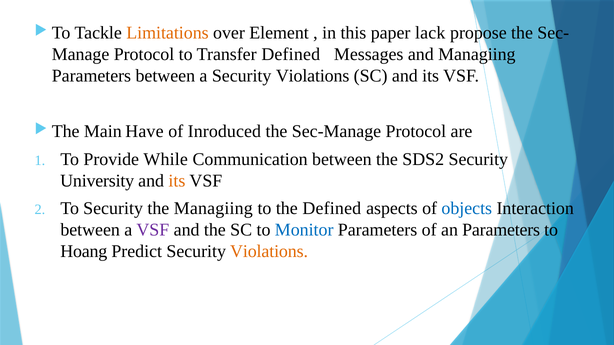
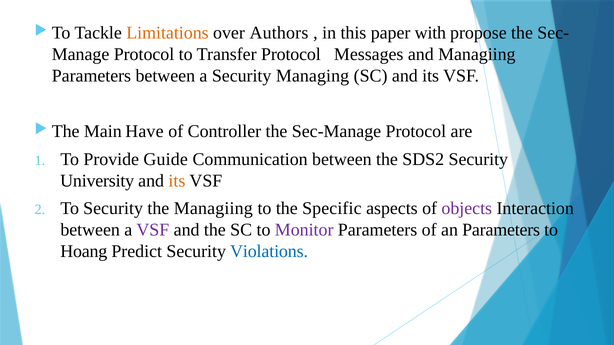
Element: Element -> Authors
lack: lack -> with
Transfer Defined: Defined -> Protocol
a Security Violations: Violations -> Managing
Inroduced: Inroduced -> Controller
While: While -> Guide
the Defined: Defined -> Specific
objects colour: blue -> purple
Monitor colour: blue -> purple
Violations at (269, 252) colour: orange -> blue
